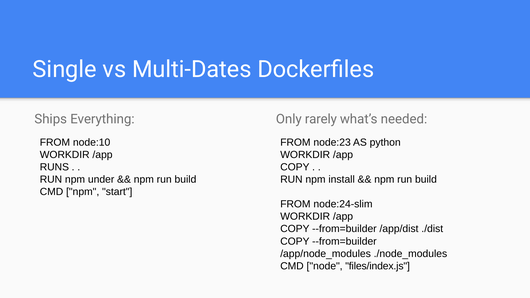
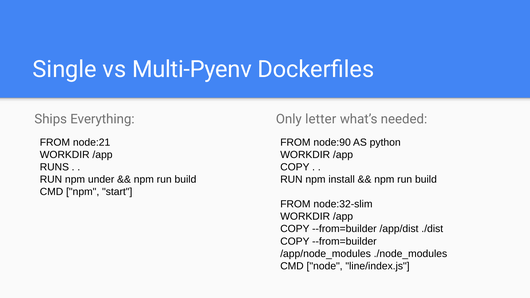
Multi-Dates: Multi-Dates -> Multi-Pyenv
rarely: rarely -> letter
node:10: node:10 -> node:21
node:23: node:23 -> node:90
node:24-slim: node:24-slim -> node:32-slim
files/index.js: files/index.js -> line/index.js
